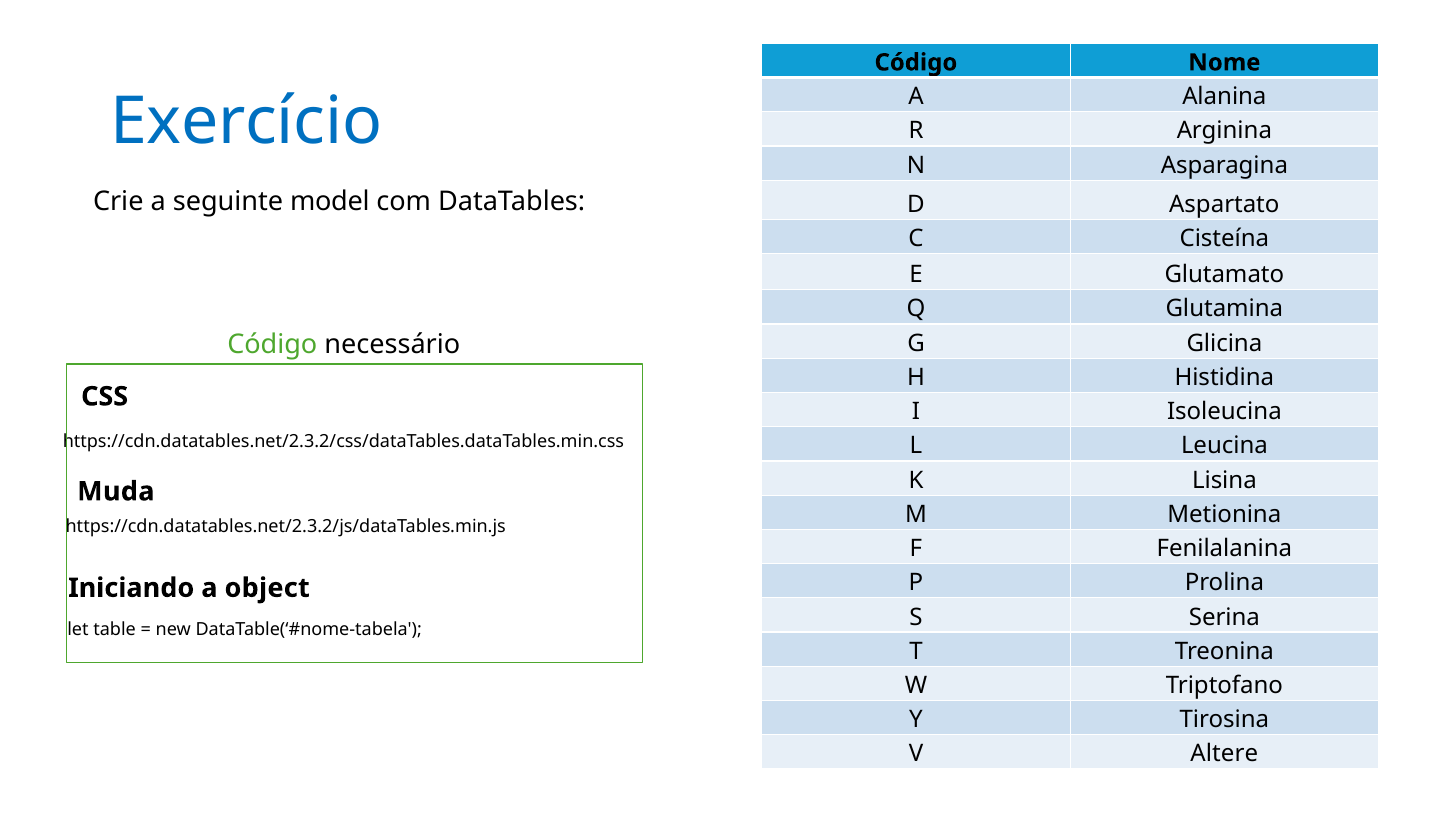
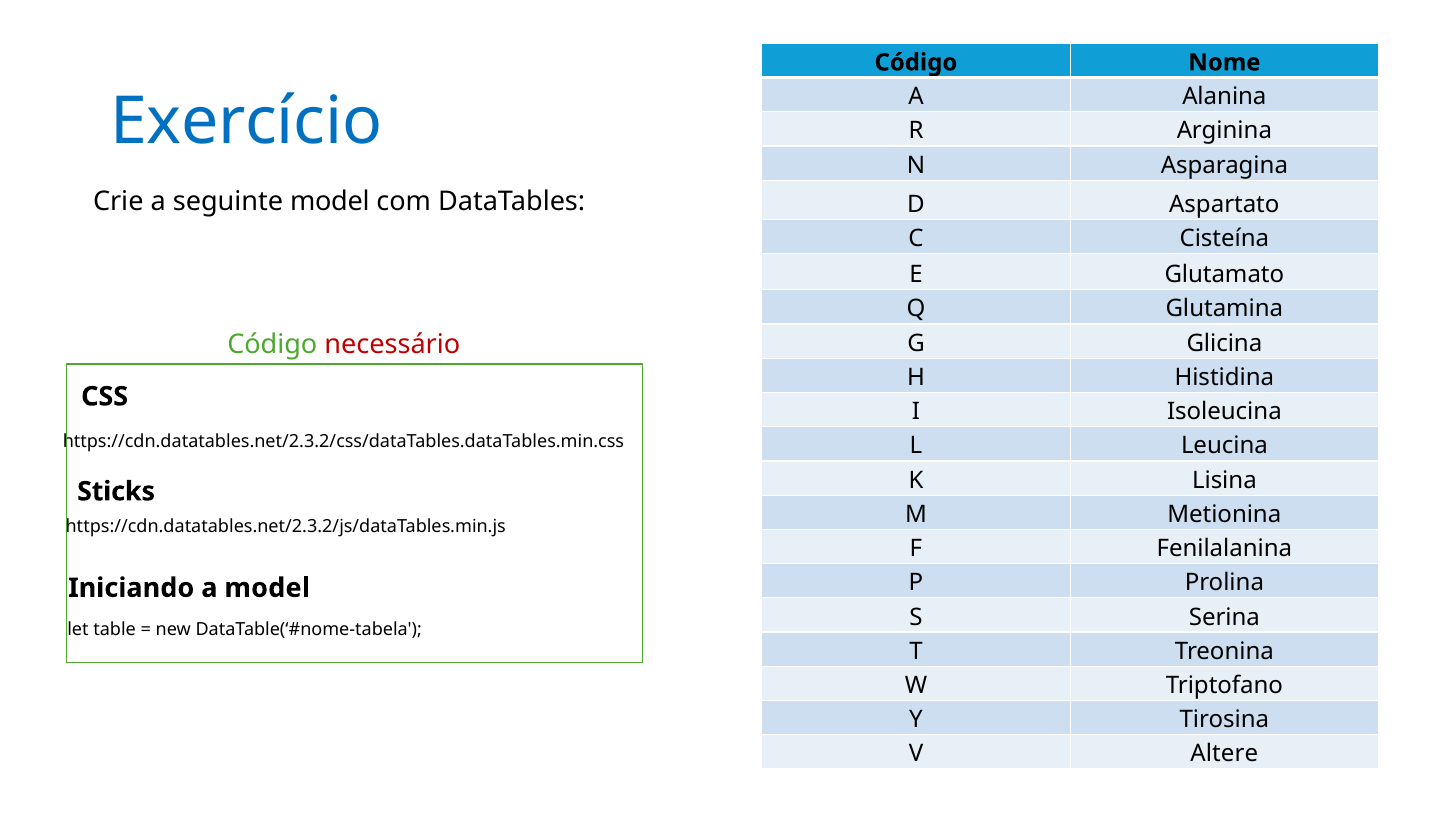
necessário colour: black -> red
Muda: Muda -> Sticks
a object: object -> model
